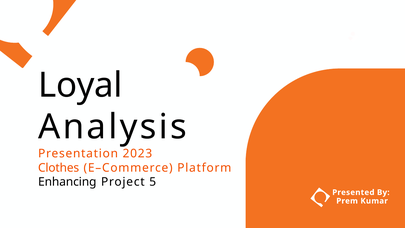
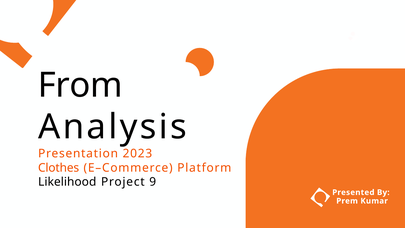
Loyal: Loyal -> From
Enhancing: Enhancing -> Likelihood
5: 5 -> 9
